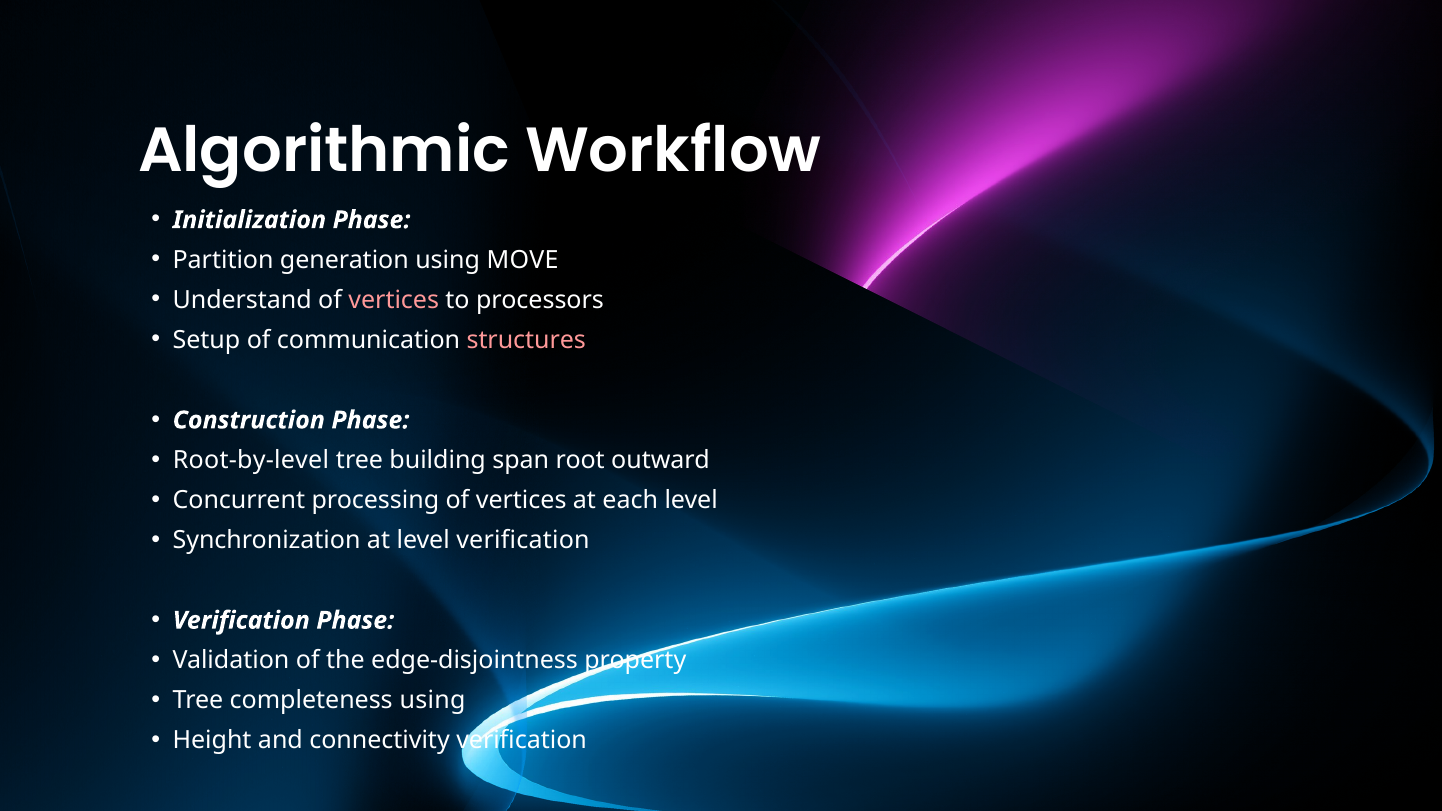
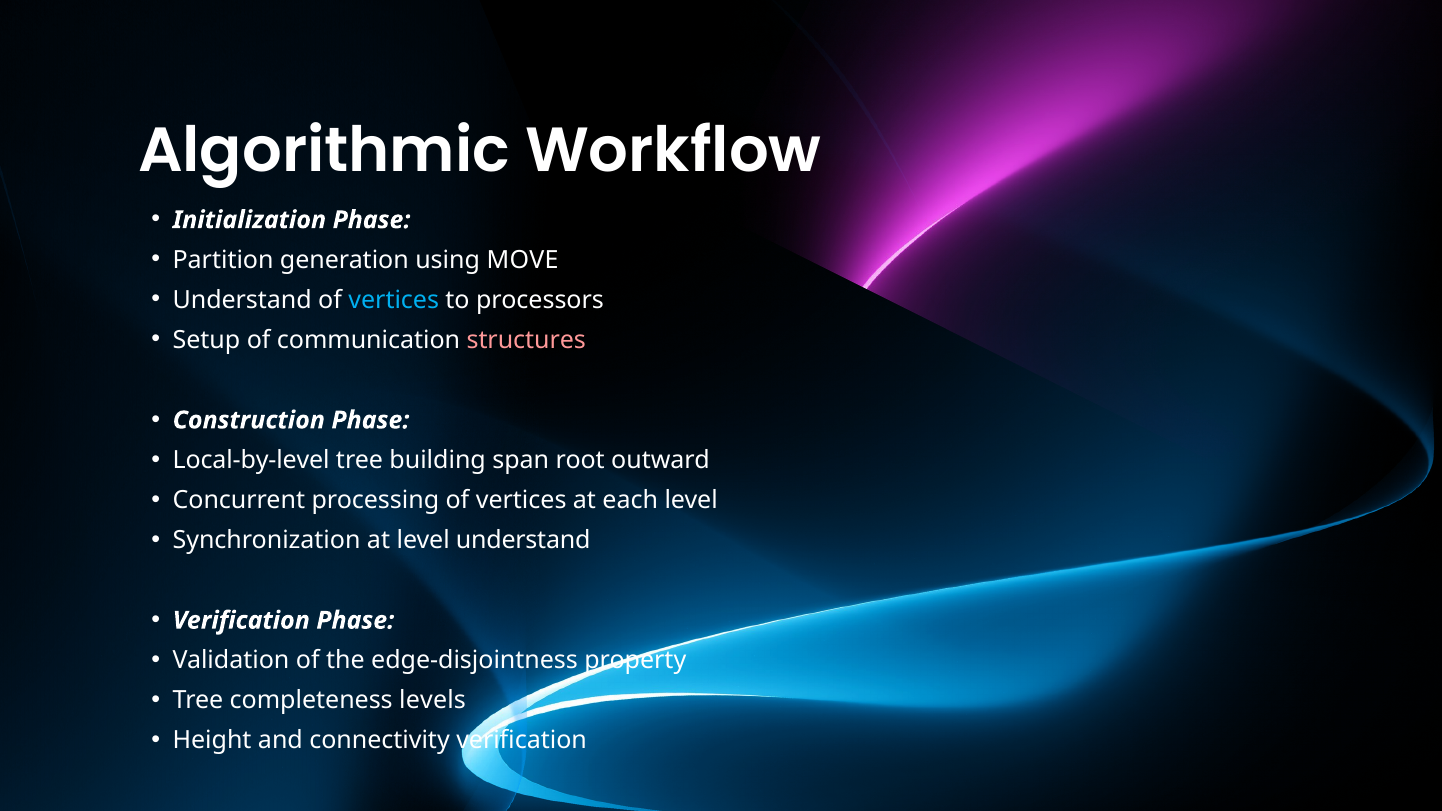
vertices at (394, 300) colour: pink -> light blue
Root-by-level: Root-by-level -> Local-by-level
level verification: verification -> understand
completeness using: using -> levels
